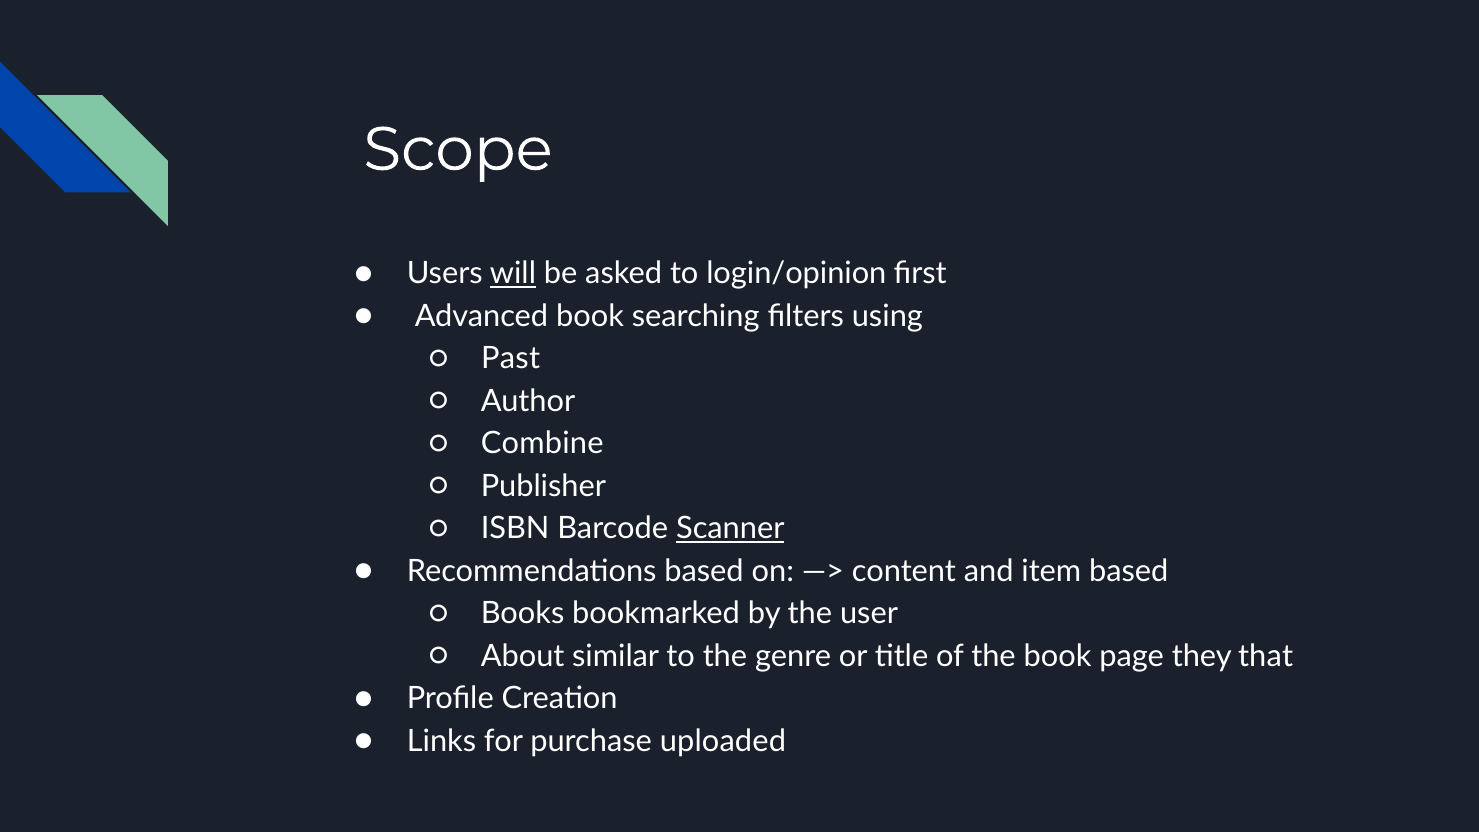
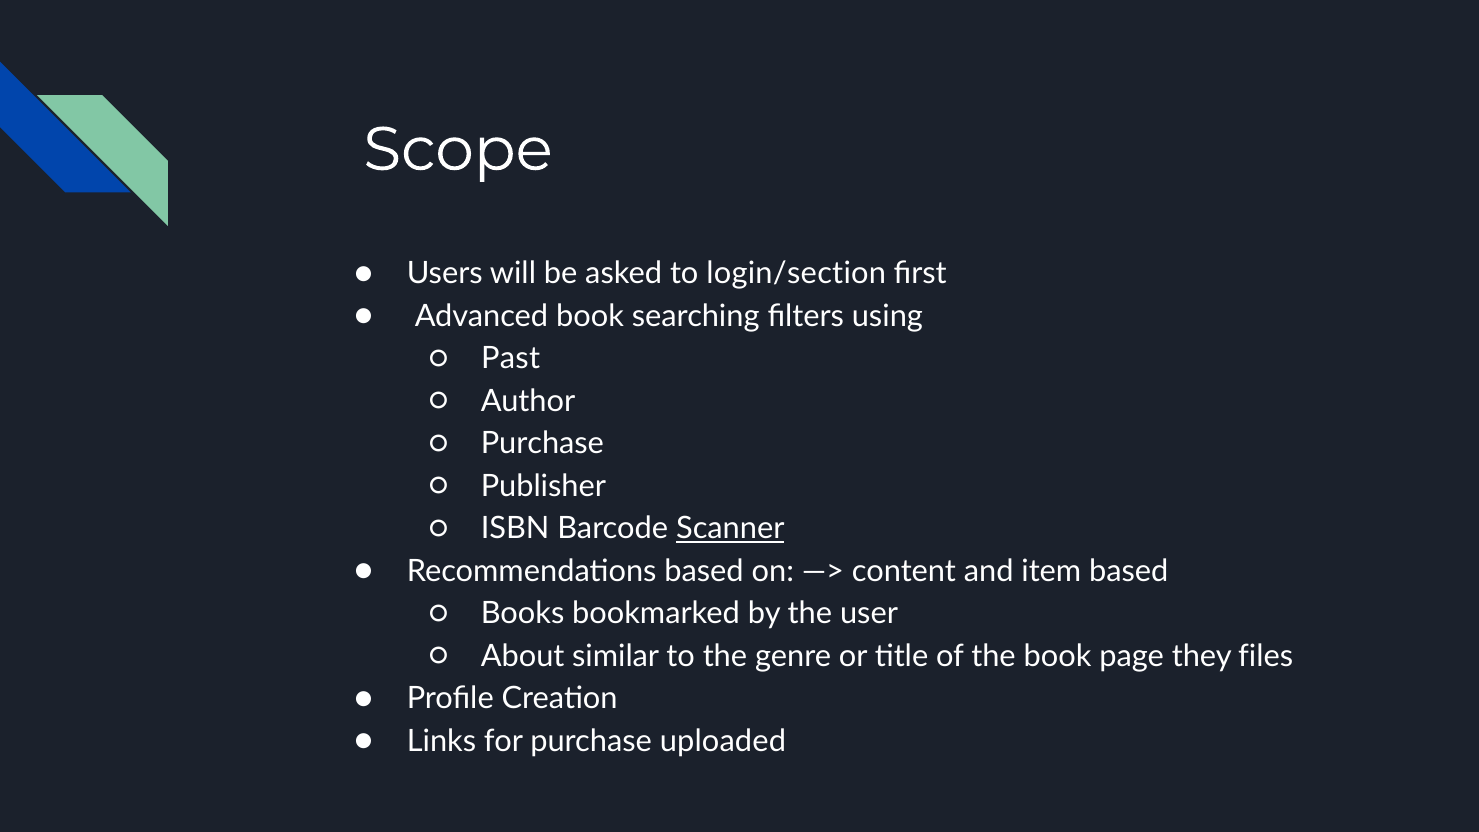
will underline: present -> none
login/opinion: login/opinion -> login/section
Combine at (542, 443): Combine -> Purchase
that: that -> files
